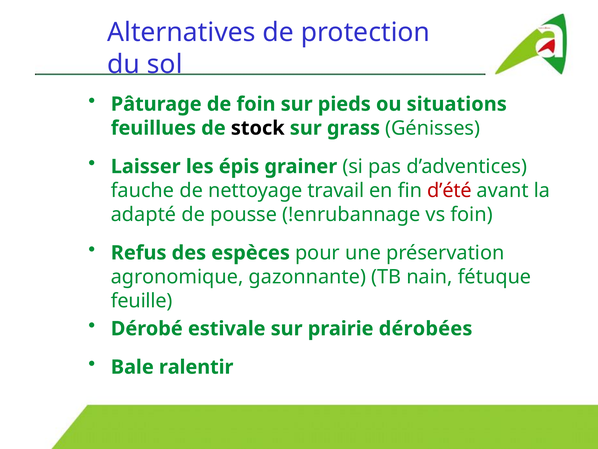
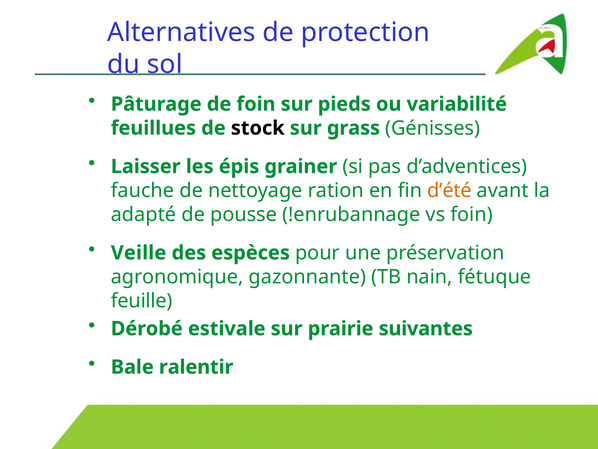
situations: situations -> variabilité
travail: travail -> ration
d’été colour: red -> orange
Refus: Refus -> Veille
dérobées: dérobées -> suivantes
